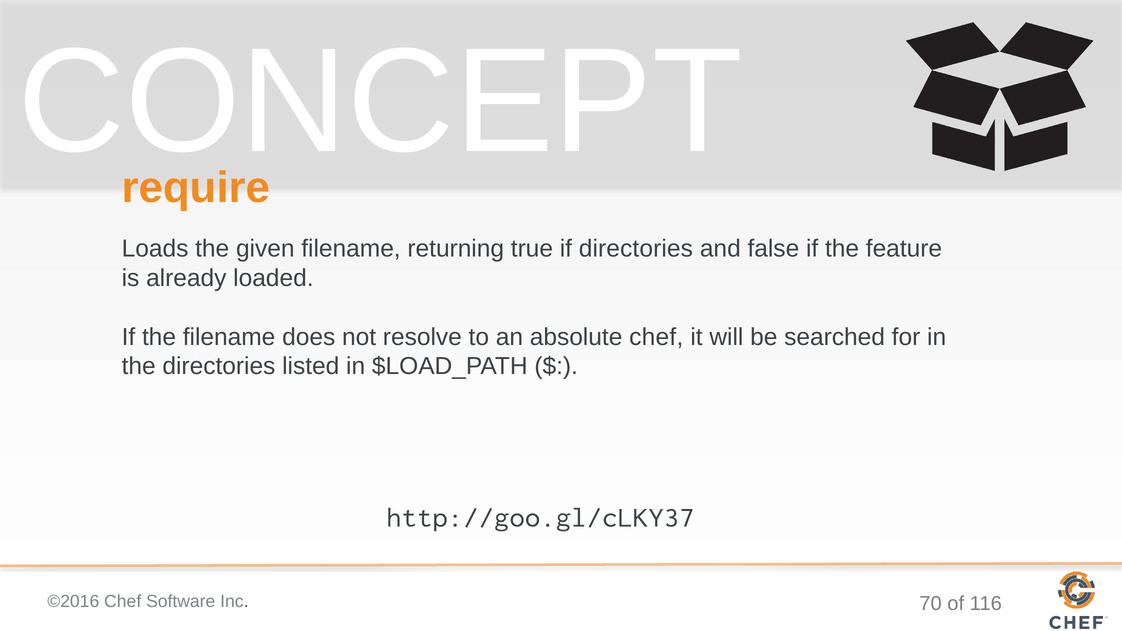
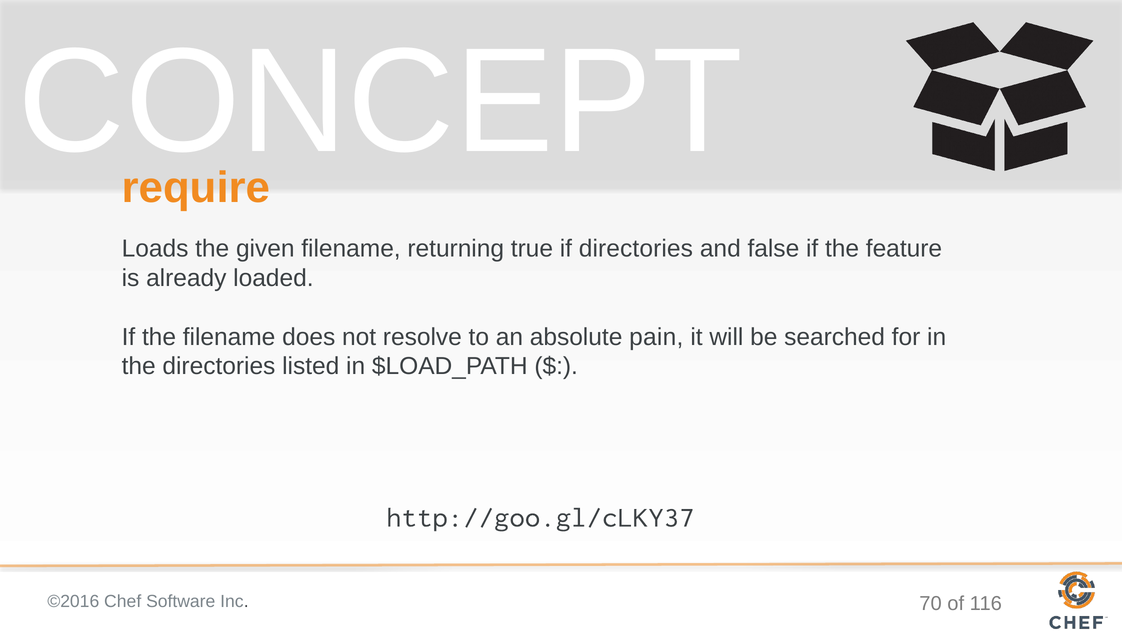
absolute chef: chef -> pain
